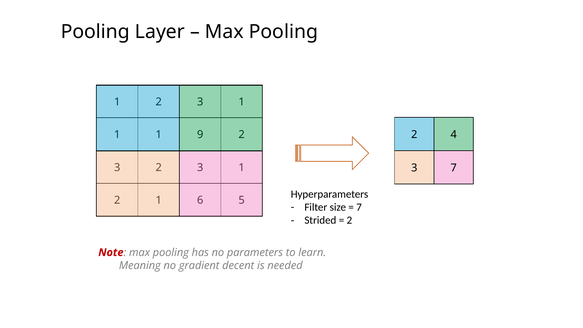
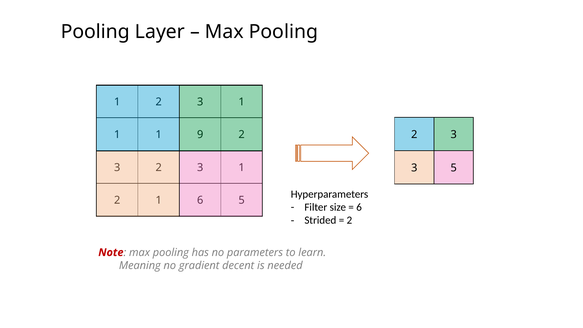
4 at (454, 135): 4 -> 3
3 7: 7 -> 5
7 at (359, 207): 7 -> 6
